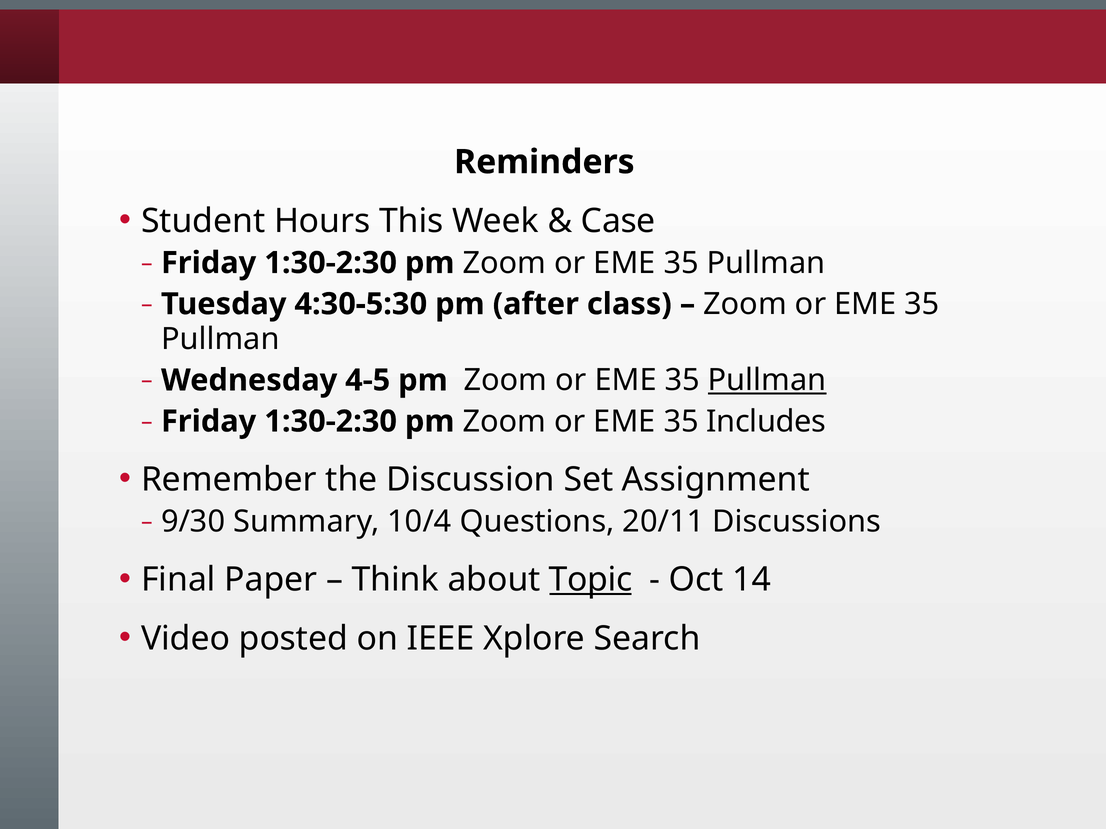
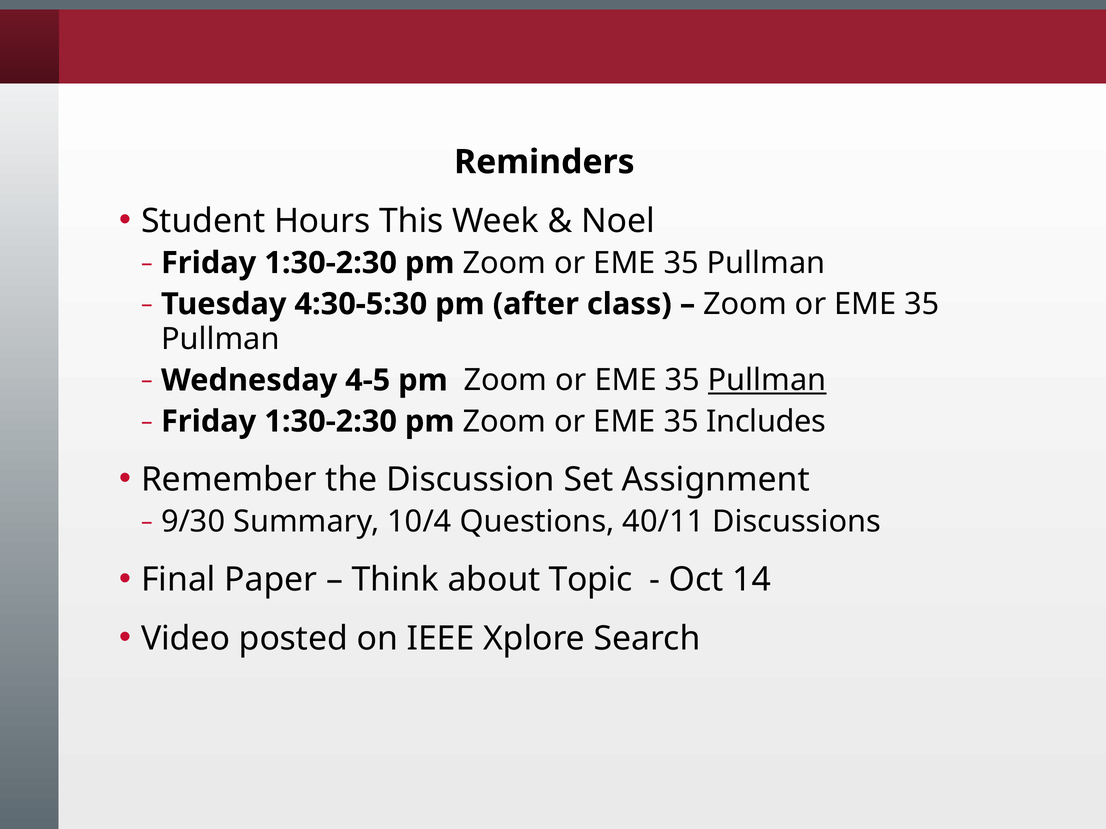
Case: Case -> Noel
20/11: 20/11 -> 40/11
Topic underline: present -> none
